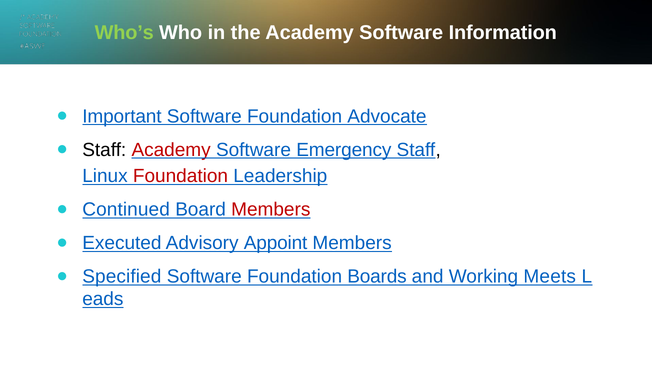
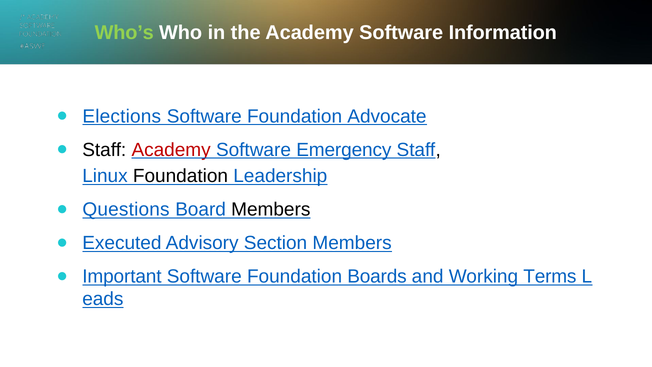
Important: Important -> Elections
Foundation at (180, 176) colour: red -> black
Continued: Continued -> Questions
Members at (271, 209) colour: red -> black
Appoint: Appoint -> Section
Specified: Specified -> Important
Meets: Meets -> Terms
